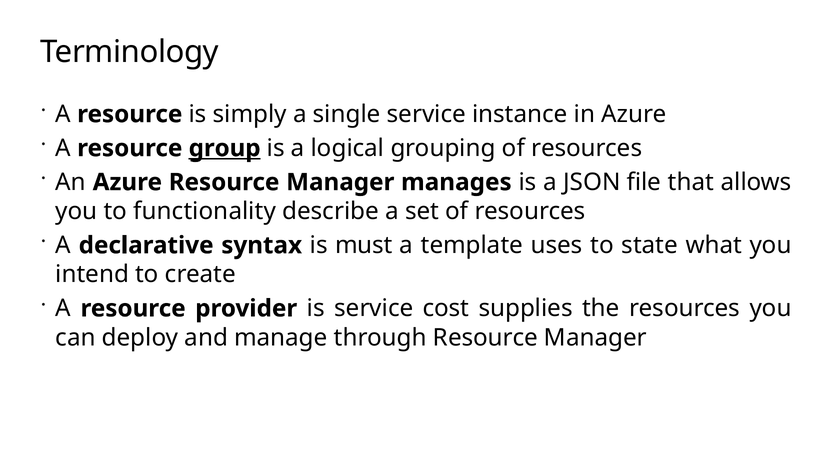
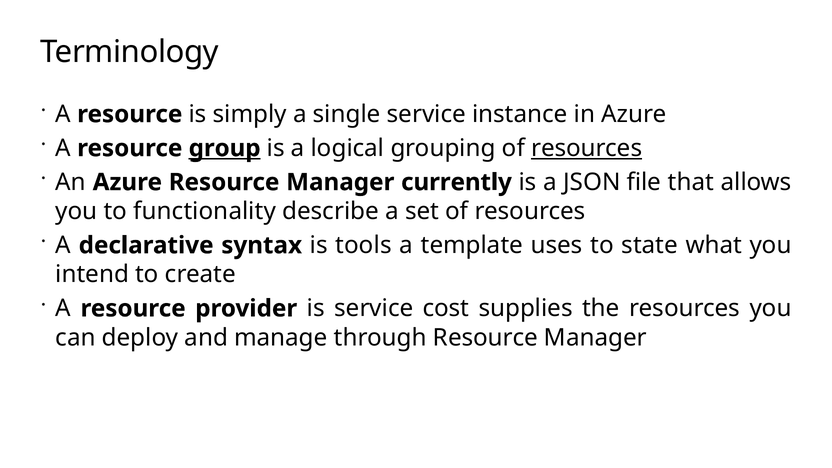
resources at (587, 148) underline: none -> present
manages: manages -> currently
must: must -> tools
